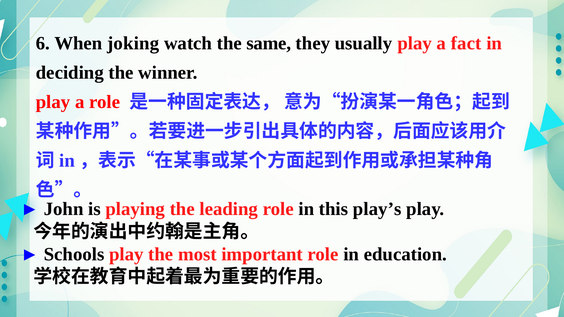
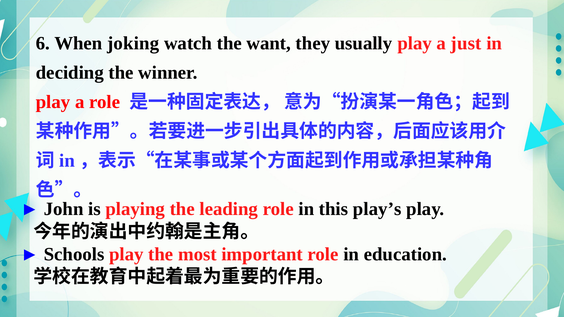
same: same -> want
fact: fact -> just
